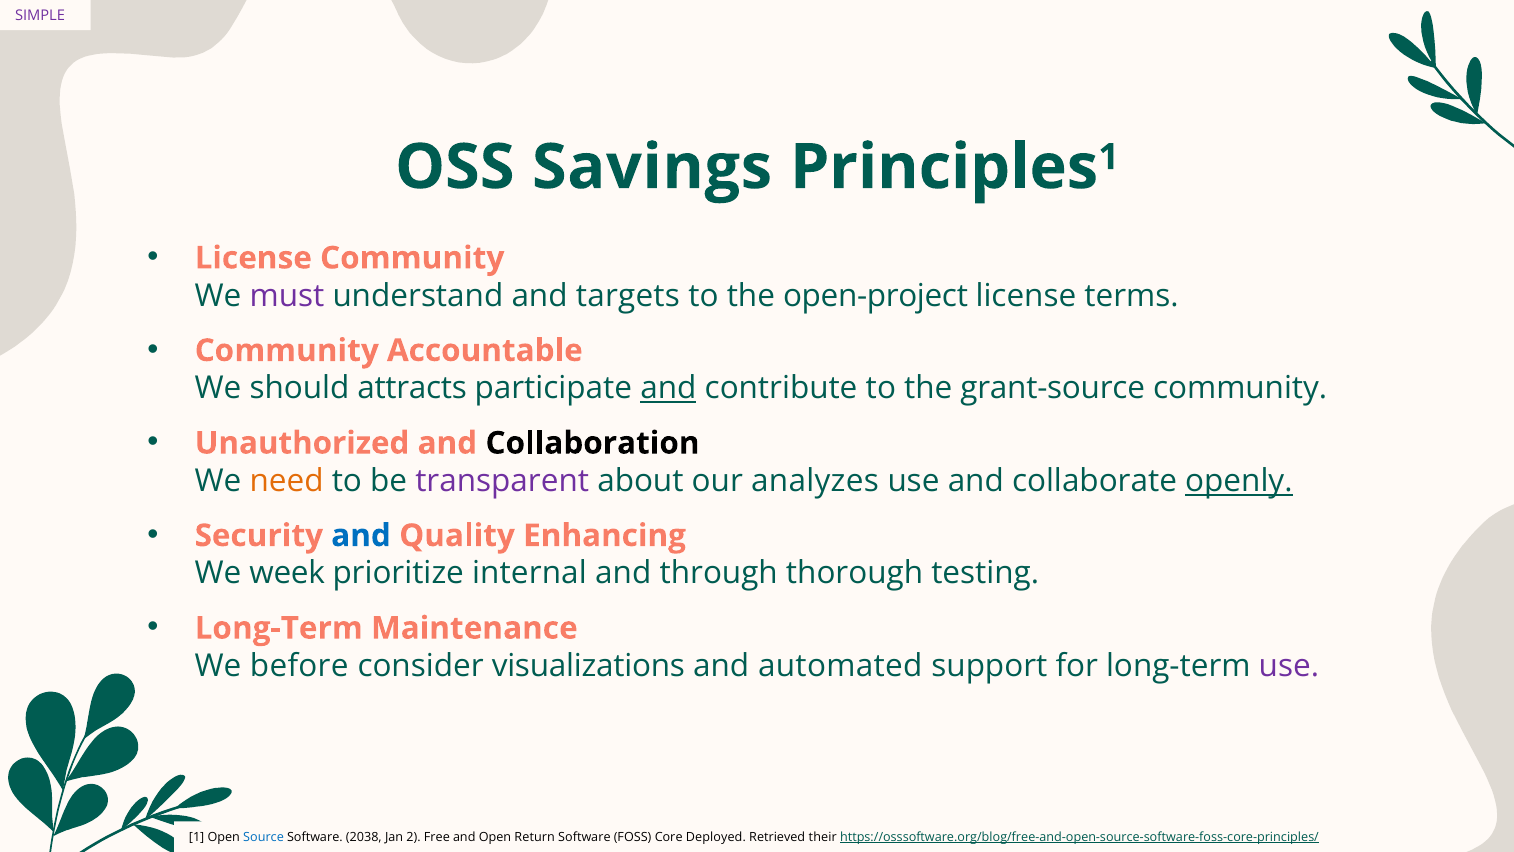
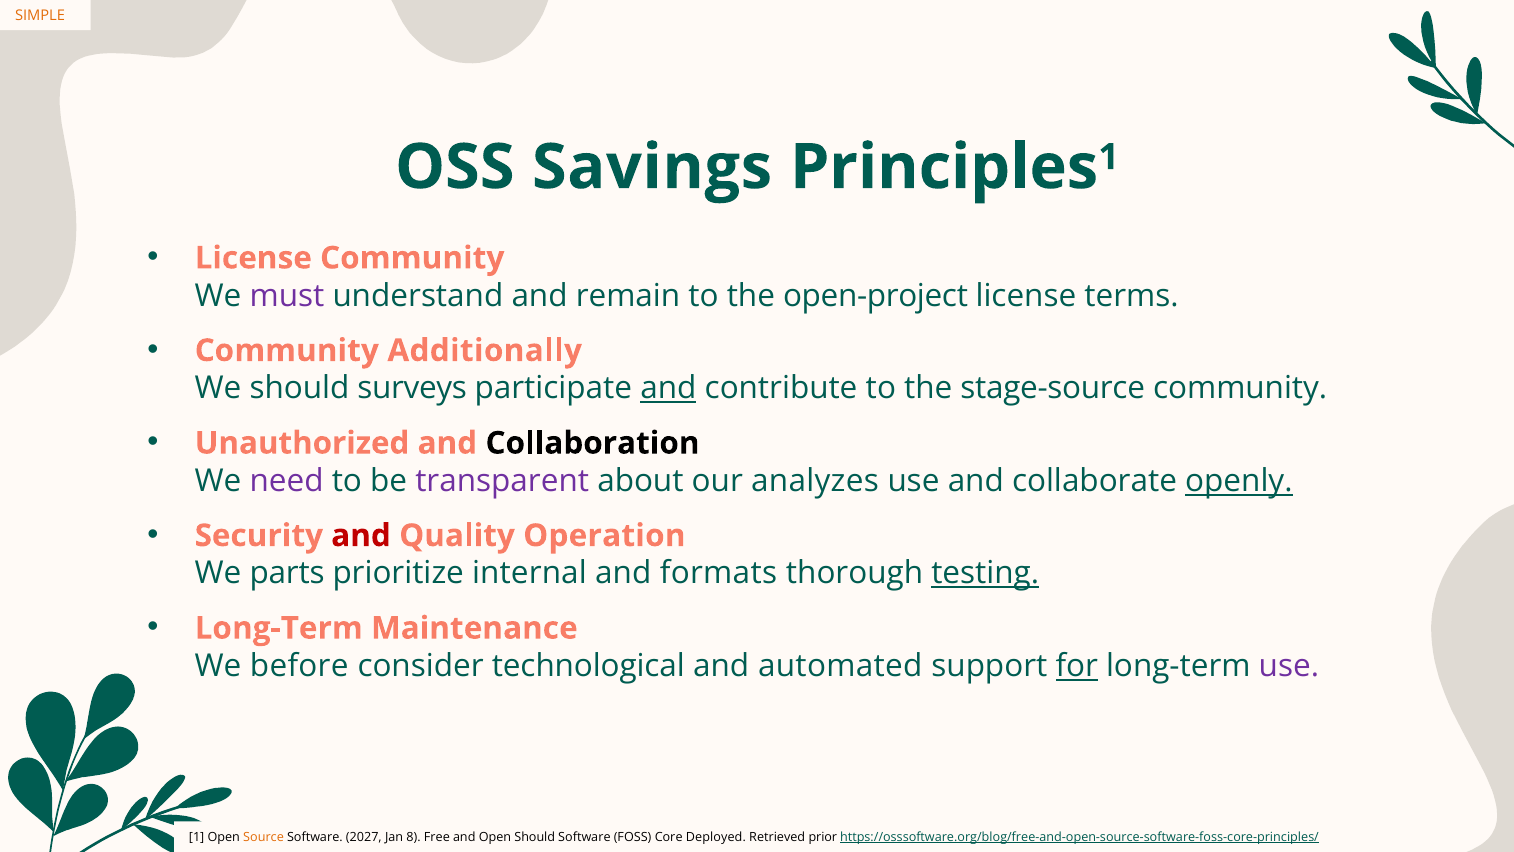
SIMPLE colour: purple -> orange
targets: targets -> remain
Accountable: Accountable -> Additionally
attracts: attracts -> surveys
grant-source: grant-source -> stage-source
need colour: orange -> purple
and at (361, 535) colour: blue -> red
Enhancing: Enhancing -> Operation
week: week -> parts
through: through -> formats
testing underline: none -> present
visualizations: visualizations -> technological
for underline: none -> present
Source colour: blue -> orange
2038: 2038 -> 2027
2: 2 -> 8
Open Return: Return -> Should
their: their -> prior
